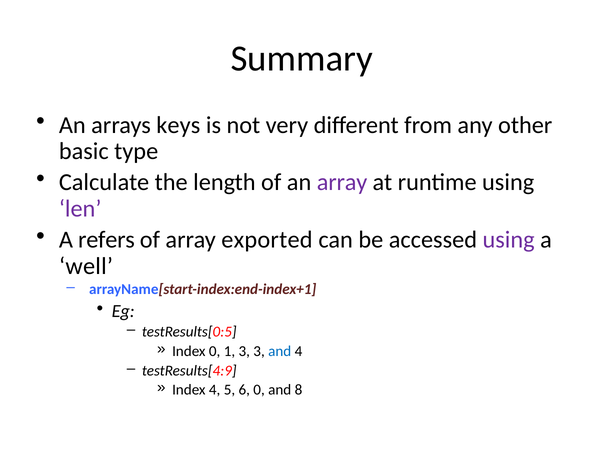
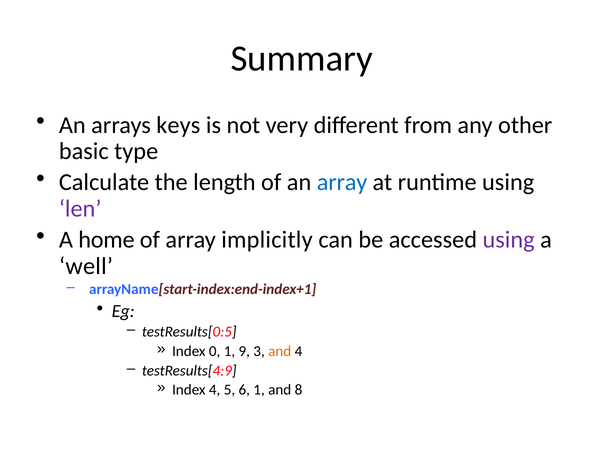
array at (342, 182) colour: purple -> blue
refers: refers -> home
exported: exported -> implicitly
1 3: 3 -> 9
and at (280, 351) colour: blue -> orange
6 0: 0 -> 1
